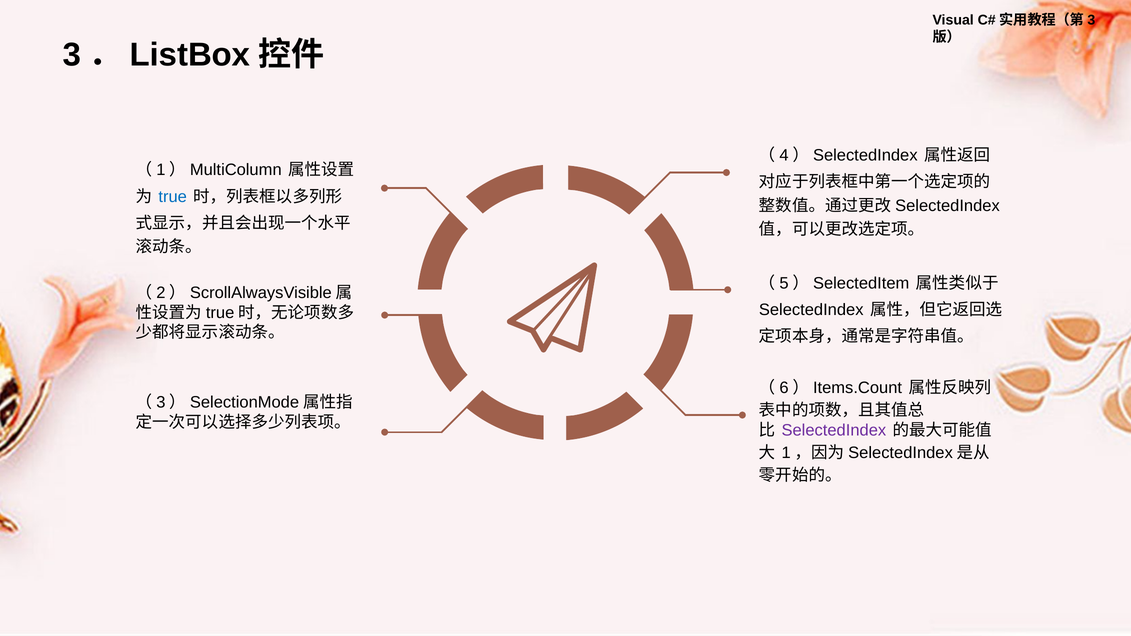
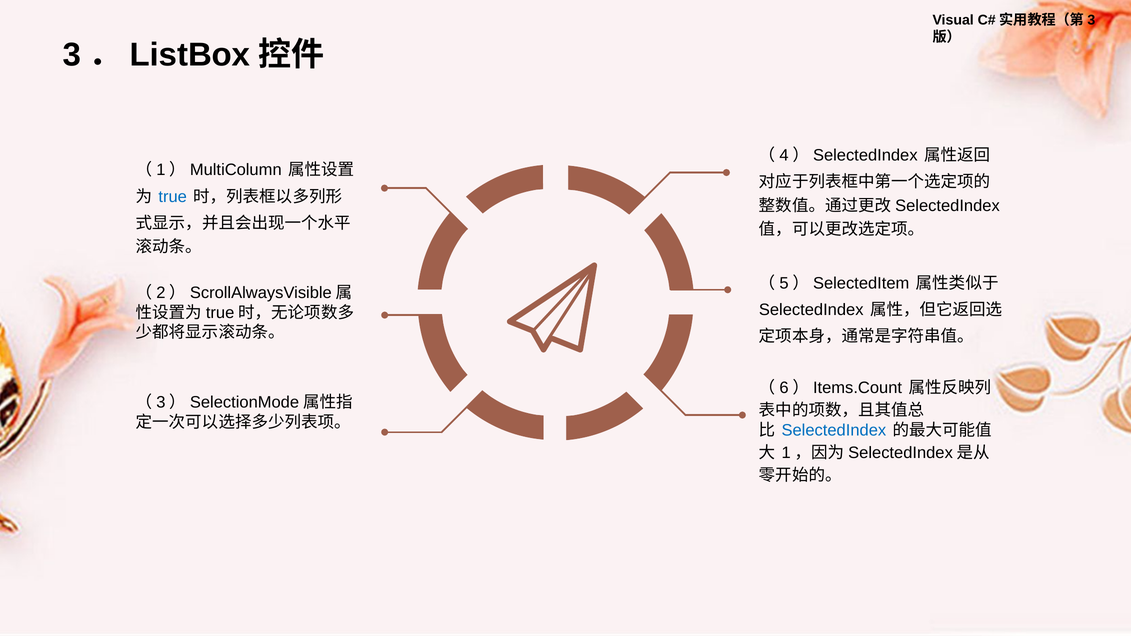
SelectedIndex at (834, 430) colour: purple -> blue
